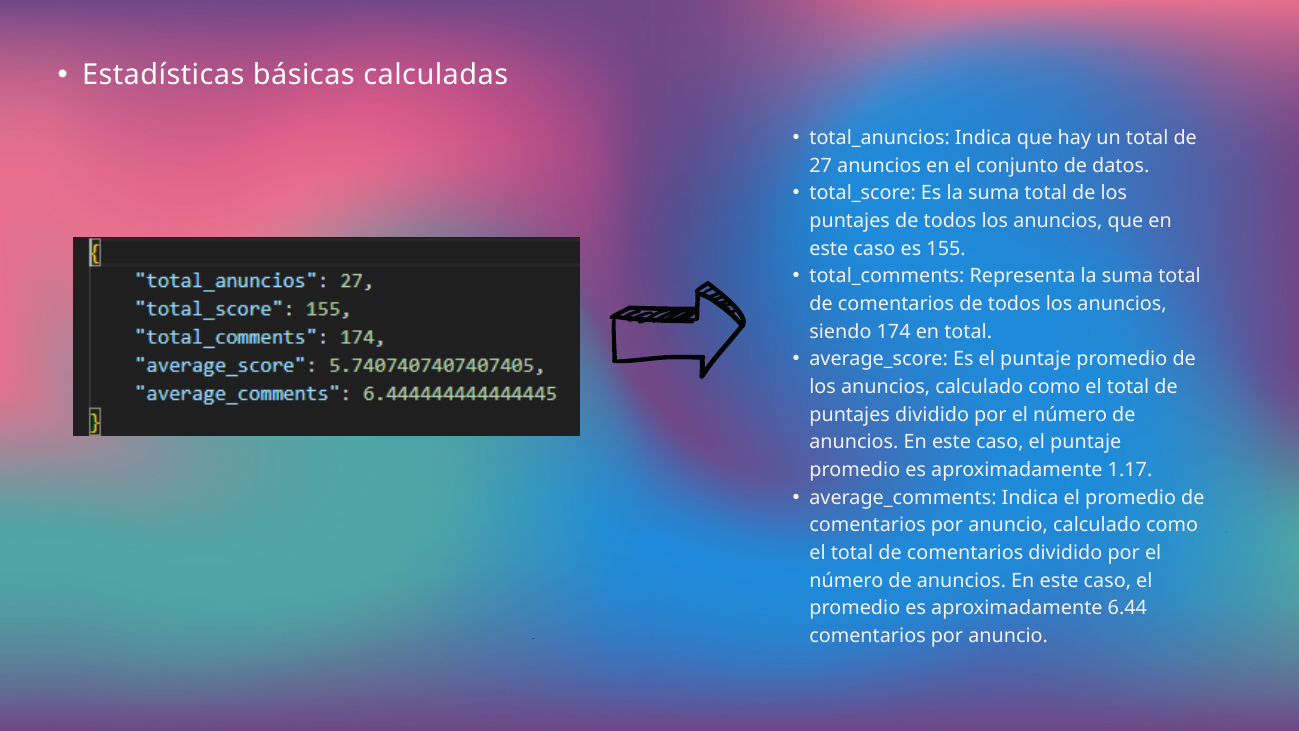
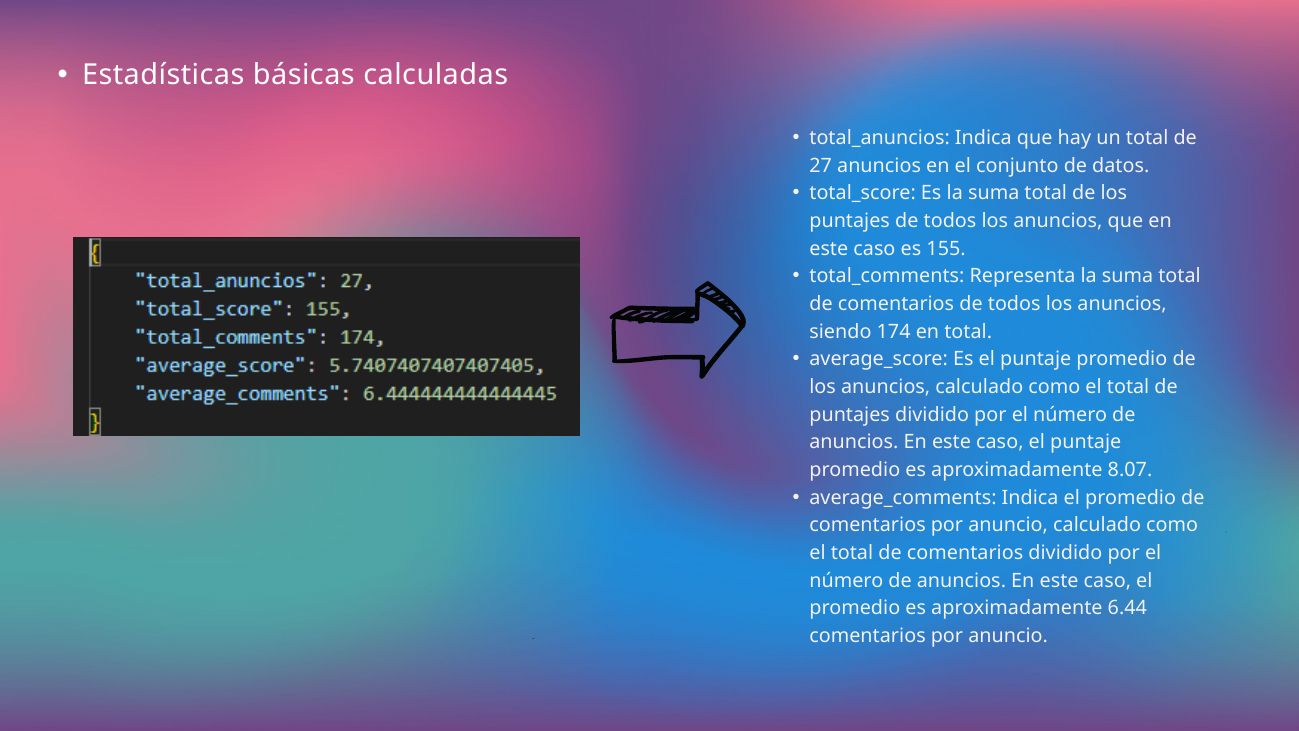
1.17: 1.17 -> 8.07
